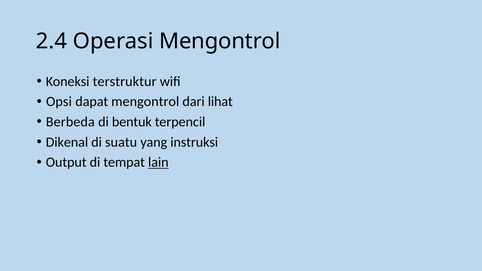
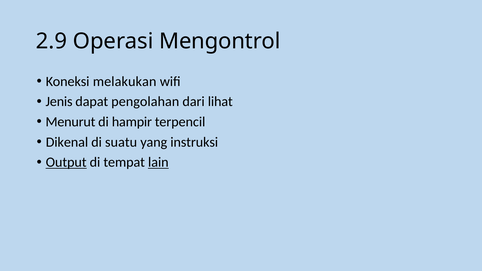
2.4: 2.4 -> 2.9
terstruktur: terstruktur -> melakukan
Opsi: Opsi -> Jenis
dapat mengontrol: mengontrol -> pengolahan
Berbeda: Berbeda -> Menurut
bentuk: bentuk -> hampir
Output underline: none -> present
